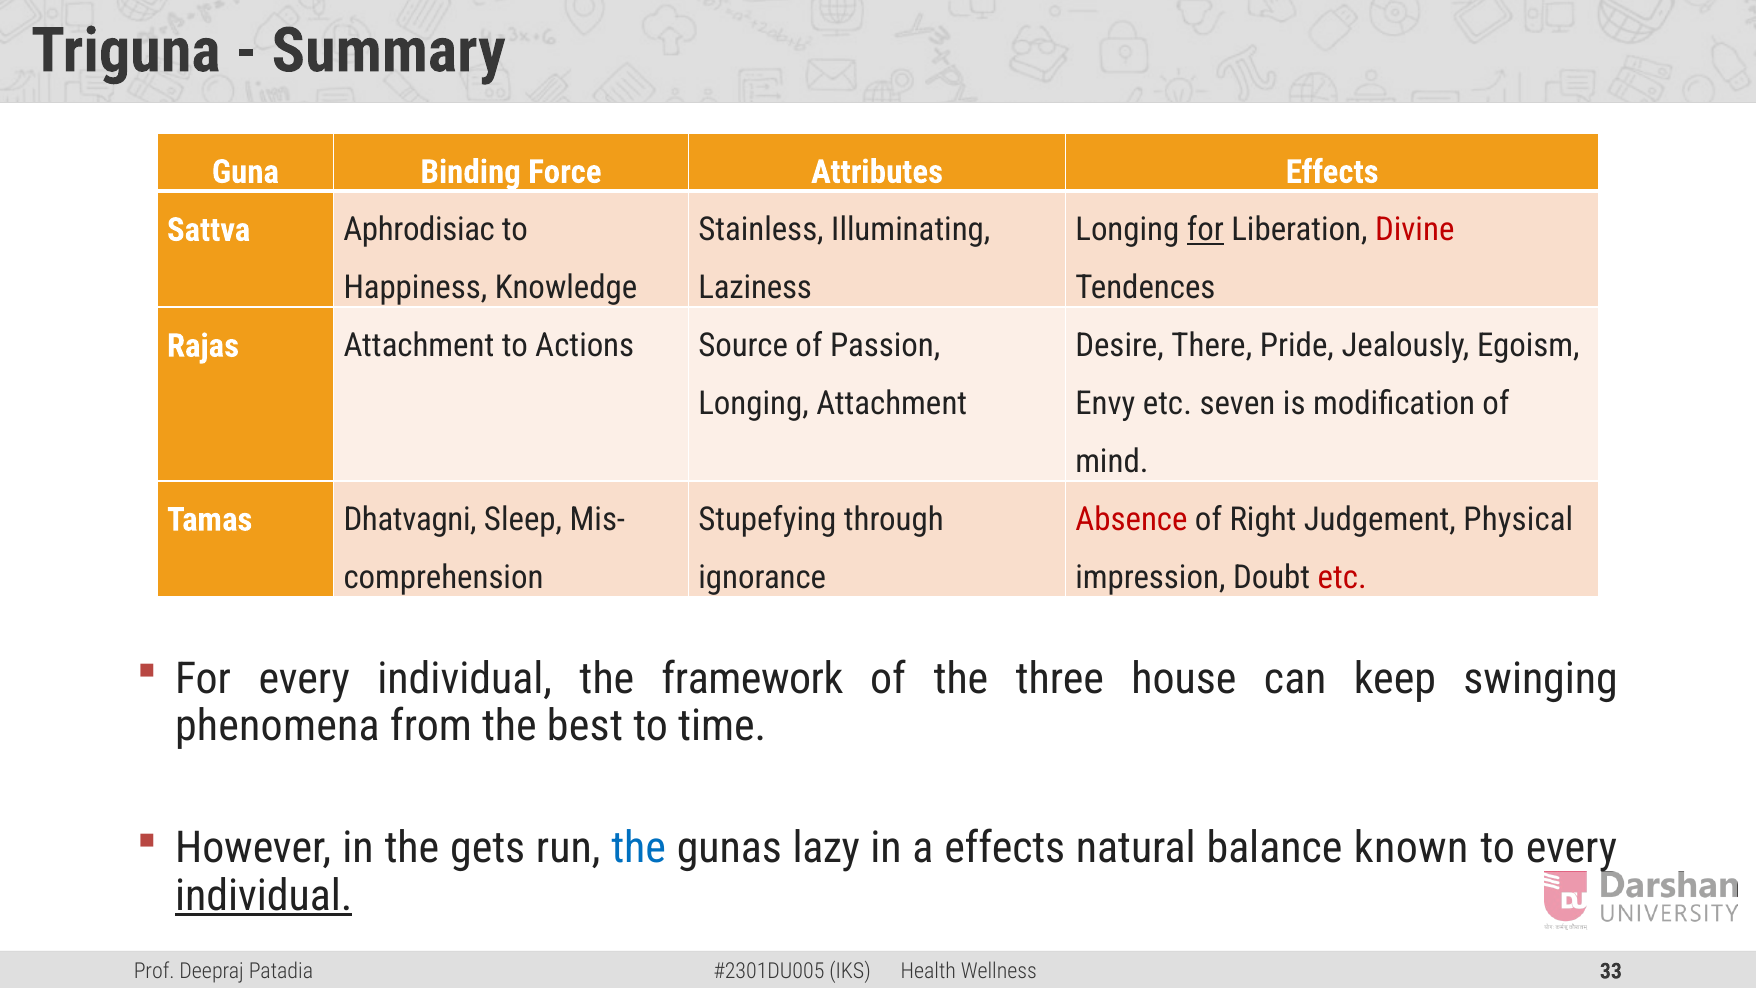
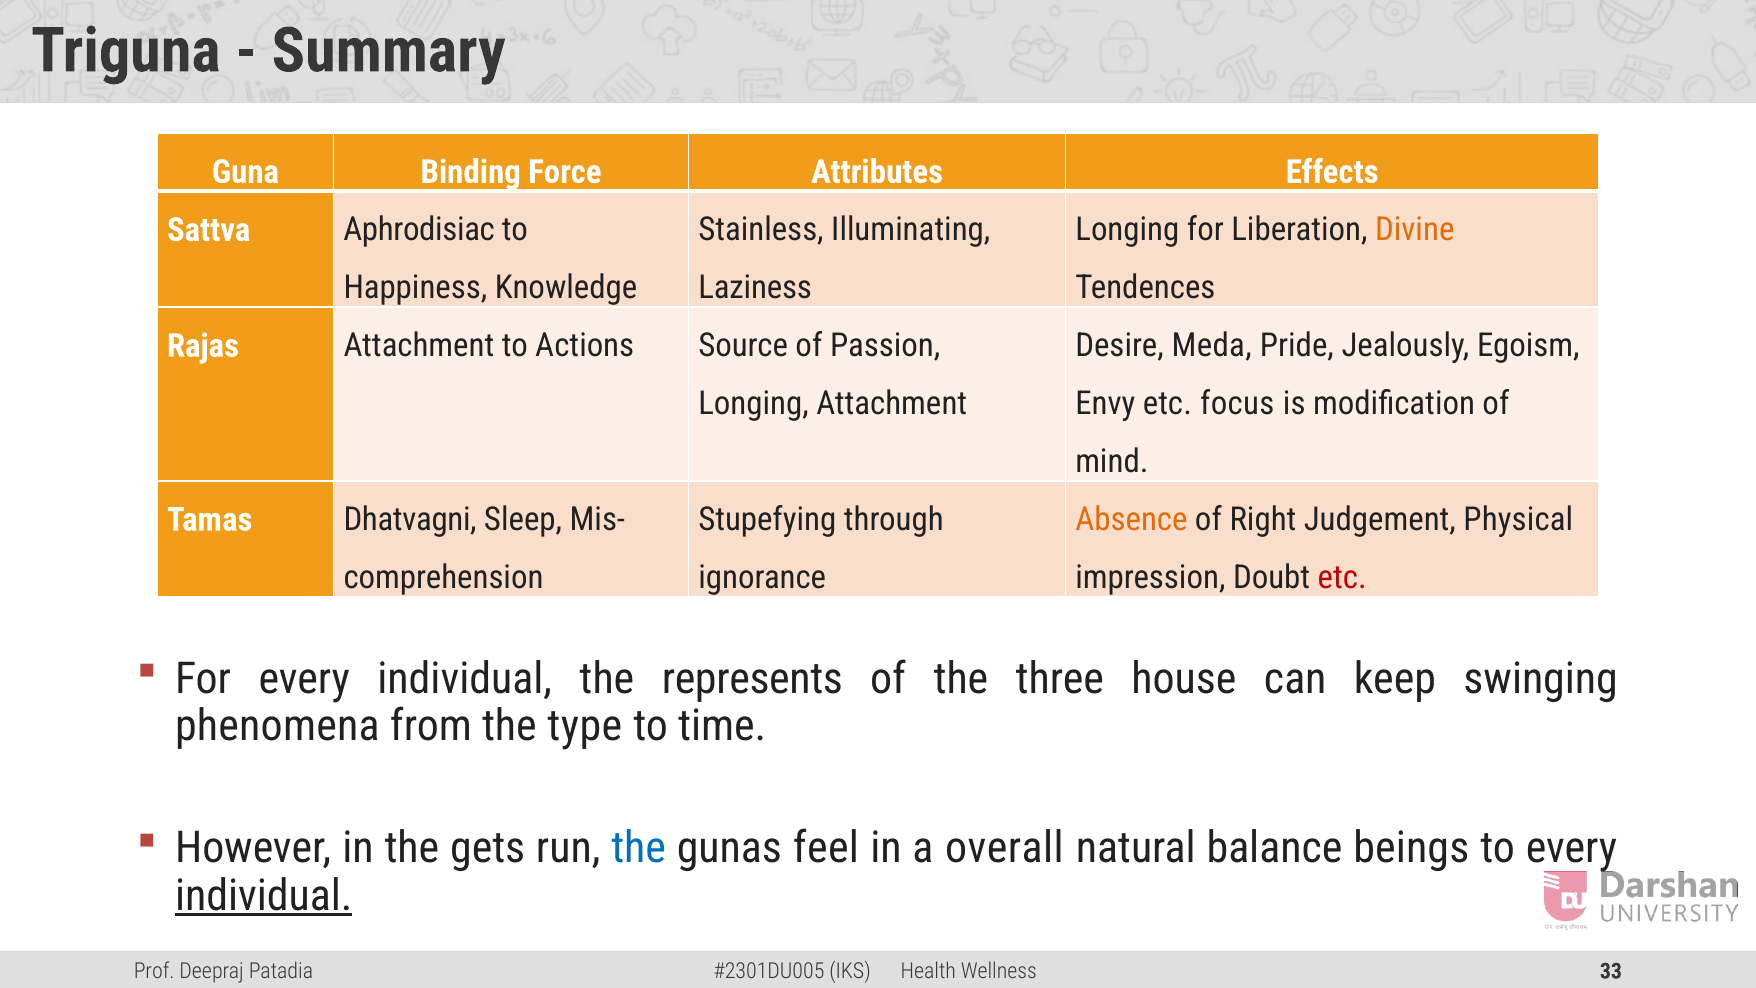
for at (1205, 230) underline: present -> none
Divine colour: red -> orange
There: There -> Meda
seven: seven -> focus
Absence colour: red -> orange
framework: framework -> represents
best: best -> type
lazy: lazy -> feel
a effects: effects -> overall
known: known -> beings
